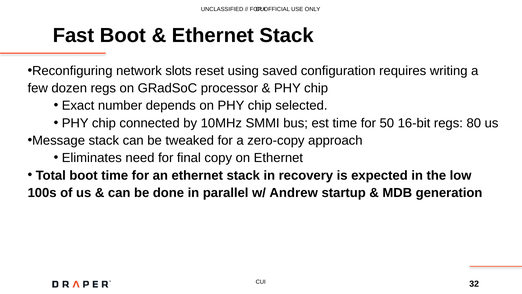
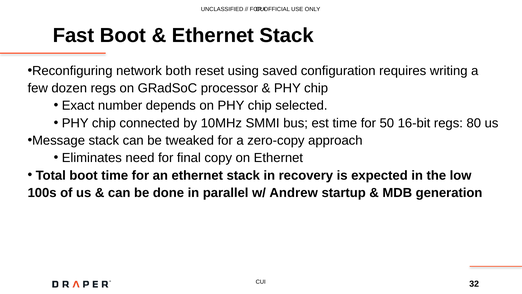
slots: slots -> both
